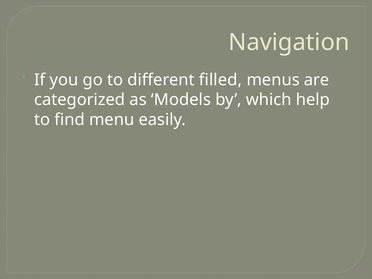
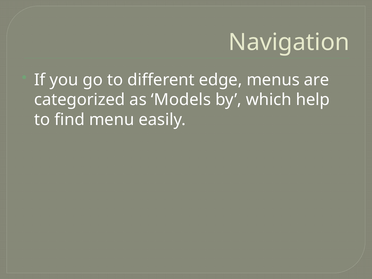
filled: filled -> edge
